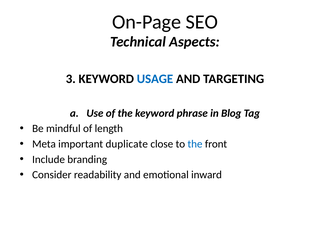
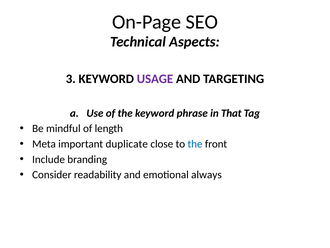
USAGE colour: blue -> purple
Blog: Blog -> That
inward: inward -> always
